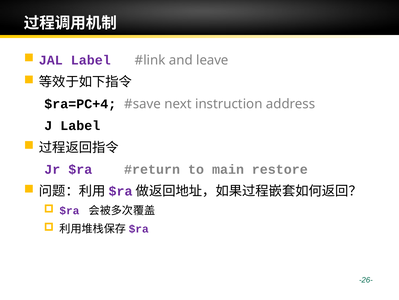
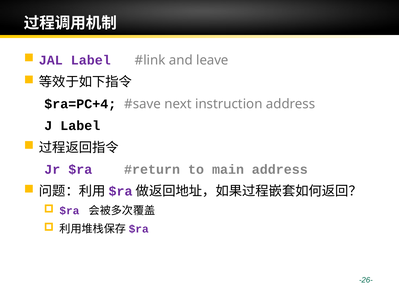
main restore: restore -> address
